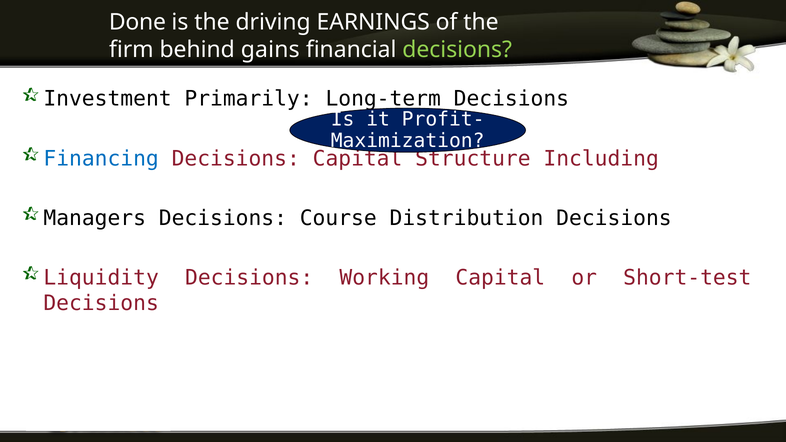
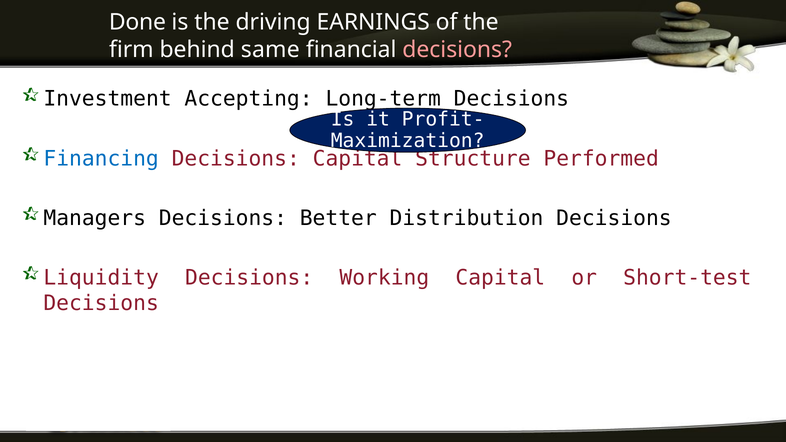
gains: gains -> same
decisions at (457, 50) colour: light green -> pink
Primarily: Primarily -> Accepting
Including: Including -> Performed
Course: Course -> Better
